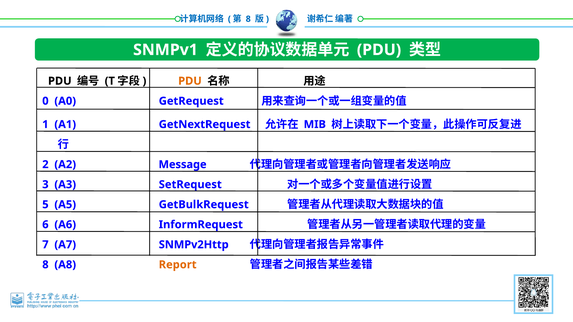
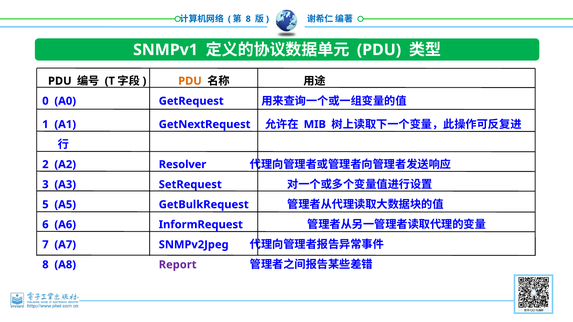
Message: Message -> Resolver
SNMPv2Http: SNMPv2Http -> SNMPv2Jpeg
Report colour: orange -> purple
